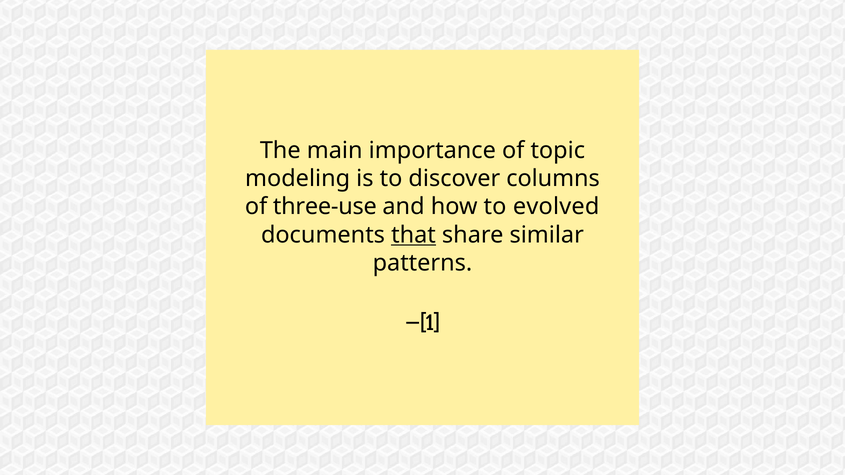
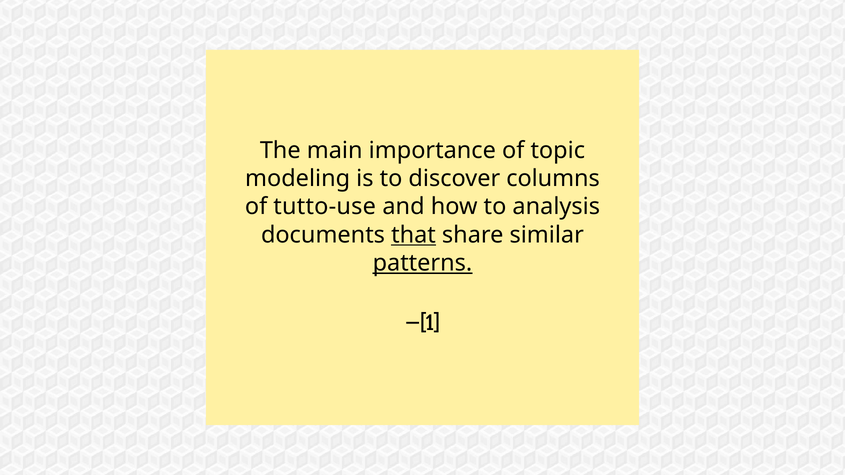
three-use: three-use -> tutto-use
evolved: evolved -> analysis
patterns underline: none -> present
